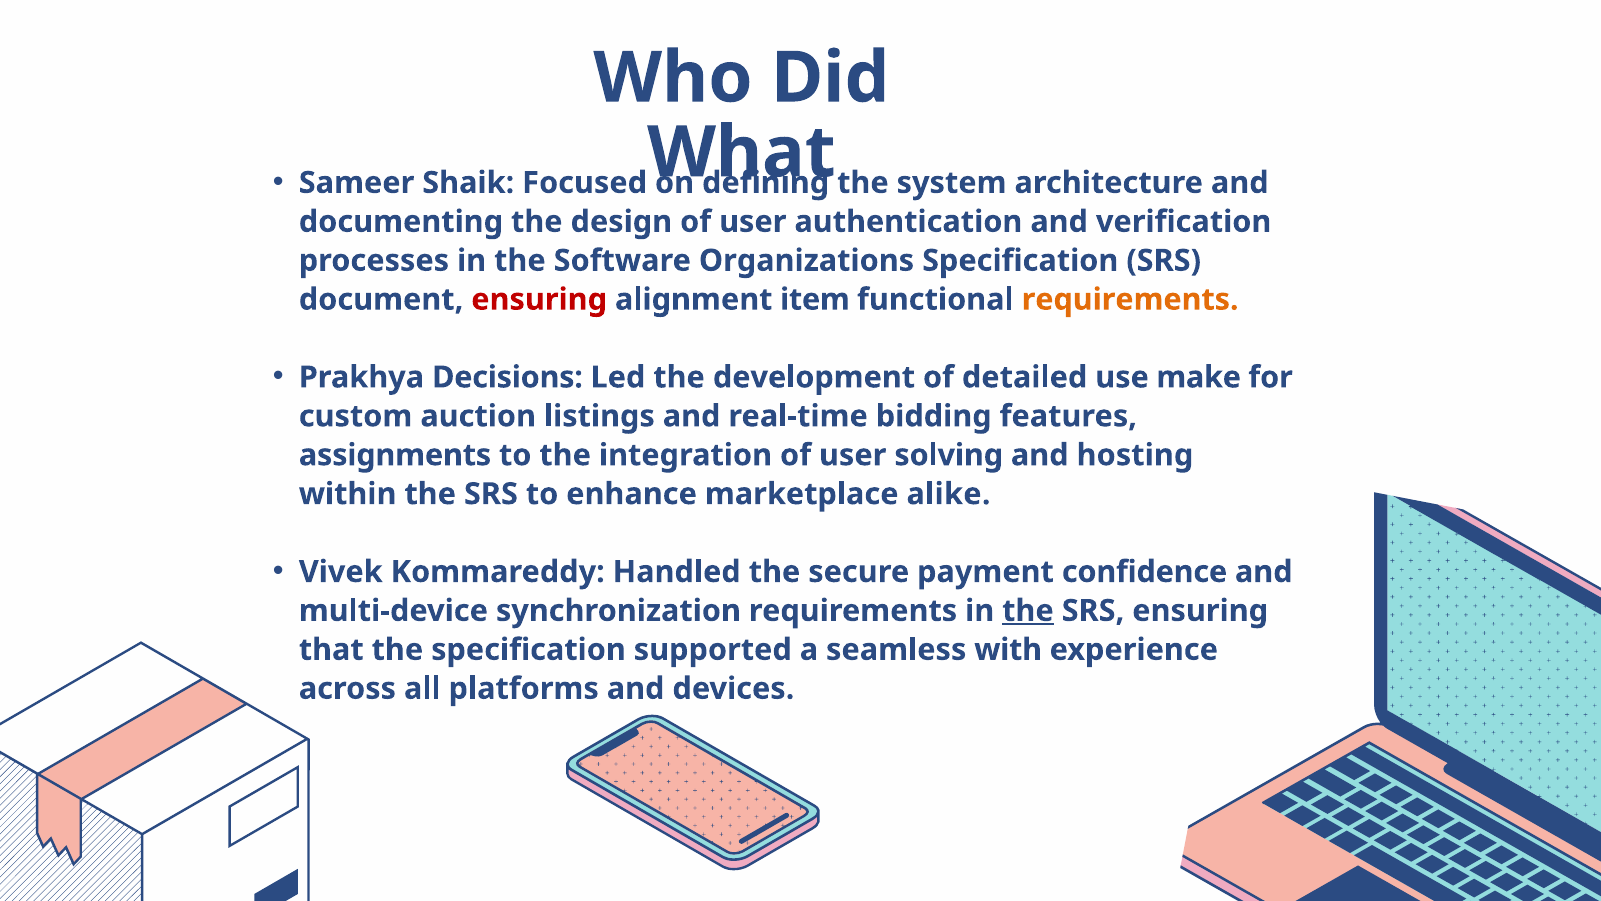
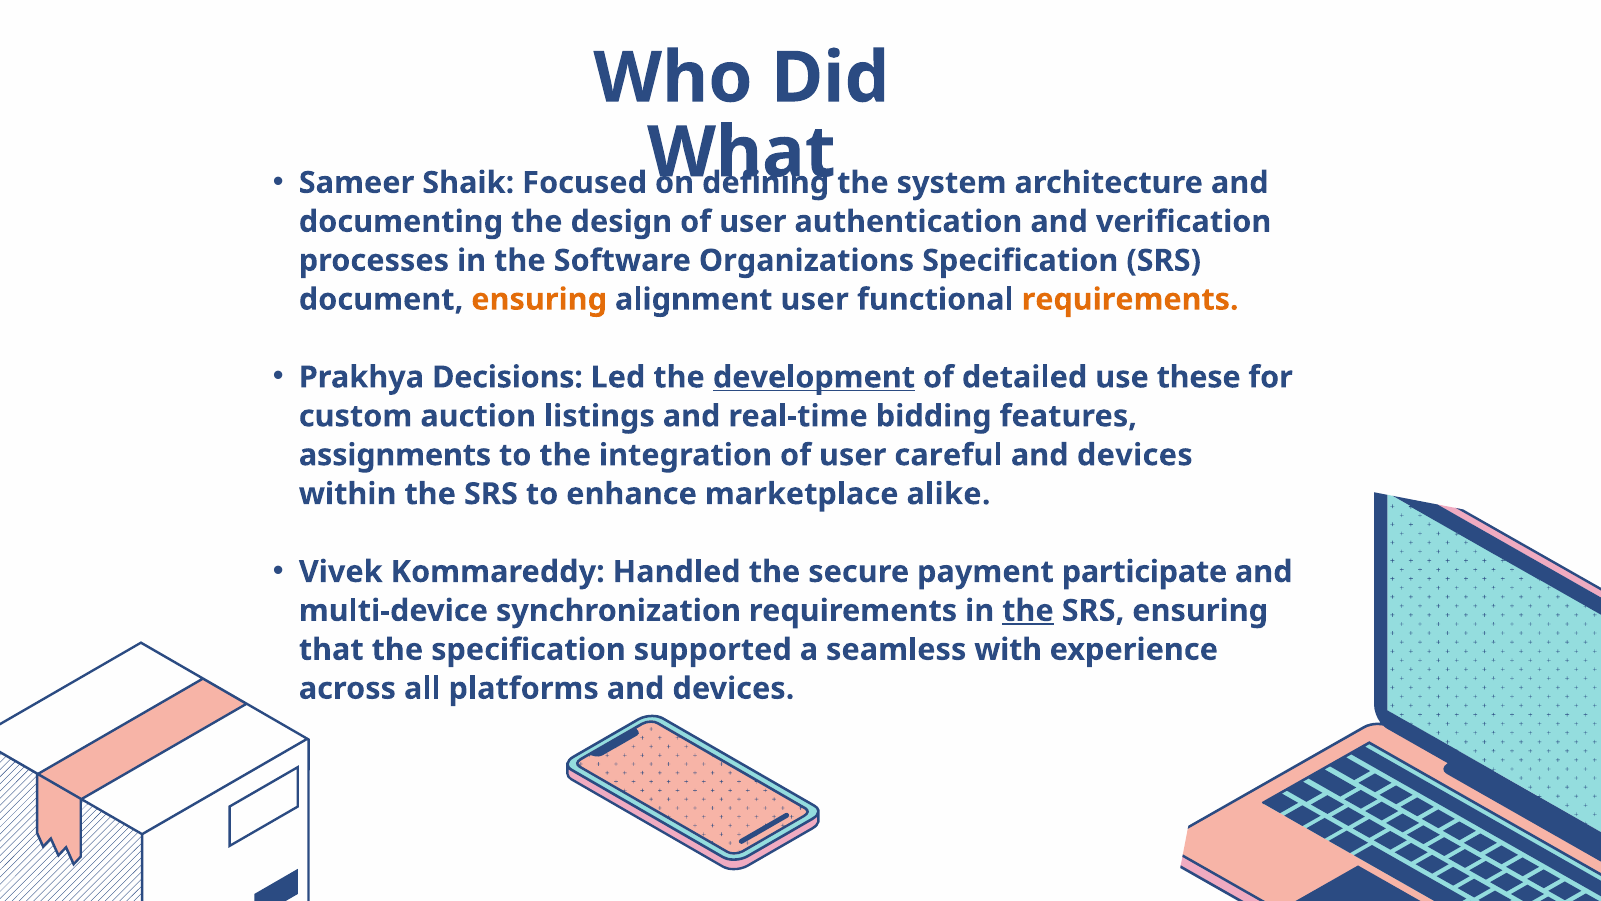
ensuring at (539, 299) colour: red -> orange
alignment item: item -> user
development underline: none -> present
make: make -> these
solving: solving -> careful
hosting at (1135, 455): hosting -> devices
confidence: confidence -> participate
